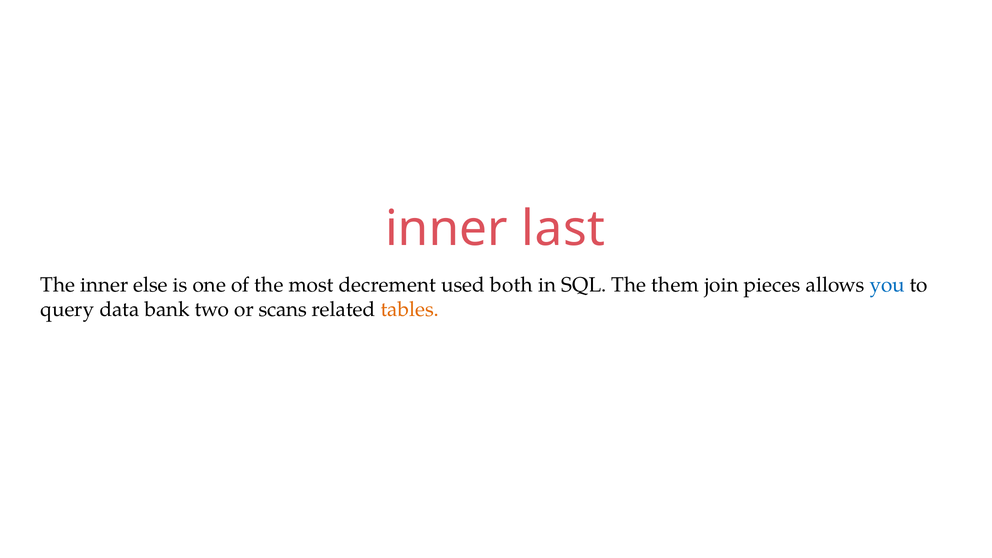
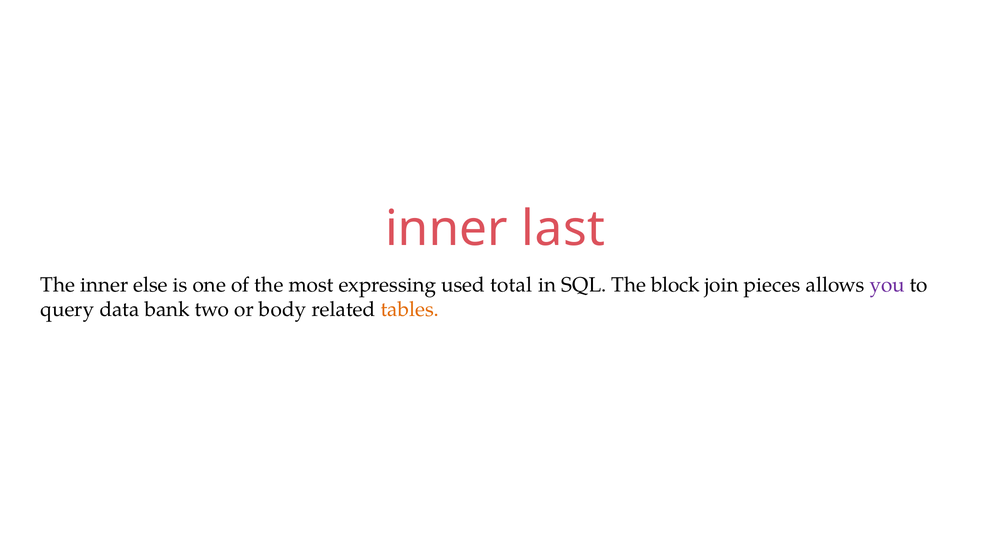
decrement: decrement -> expressing
both: both -> total
them: them -> block
you colour: blue -> purple
scans: scans -> body
